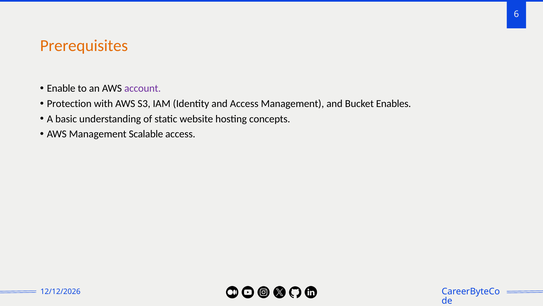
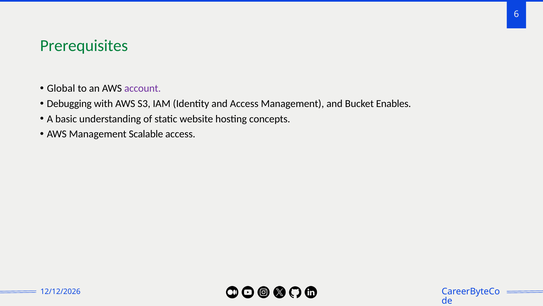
Prerequisites colour: orange -> green
Enable: Enable -> Global
Protection: Protection -> Debugging
